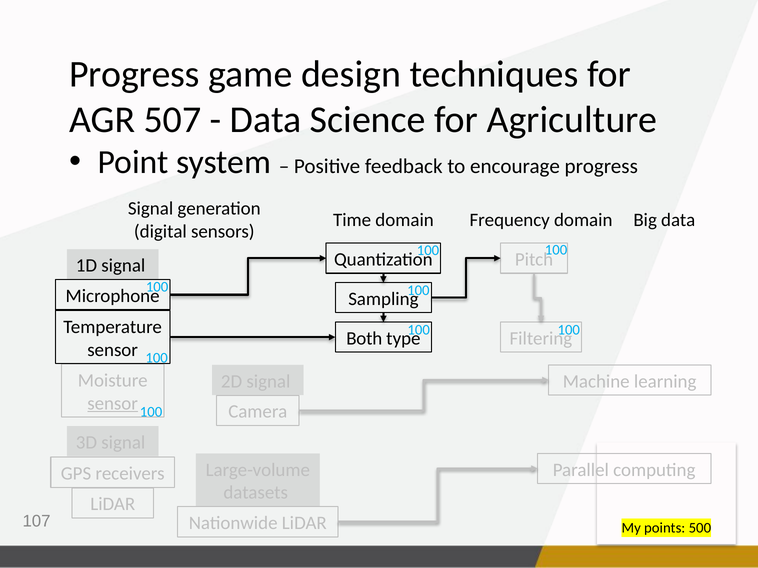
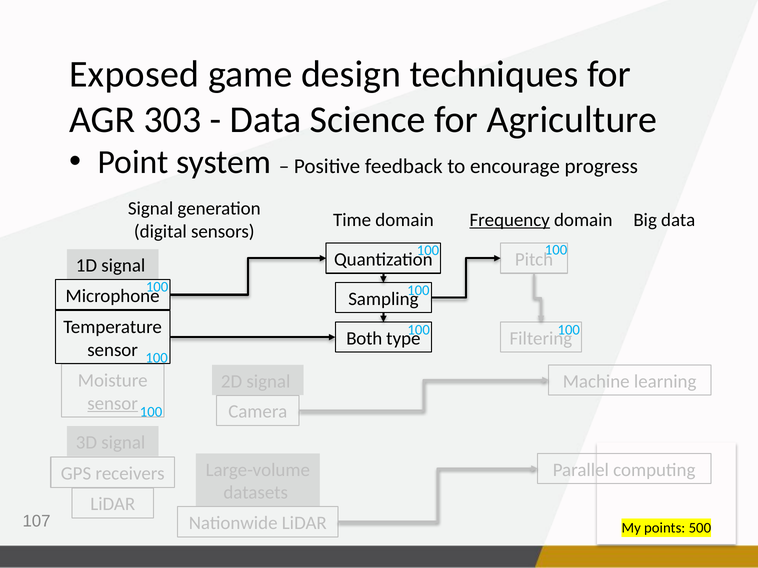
Progress at (134, 74): Progress -> Exposed
507: 507 -> 303
Frequency underline: none -> present
